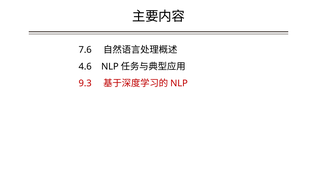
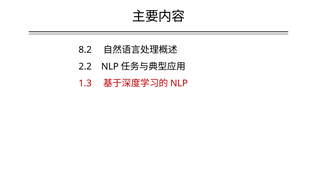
7.6: 7.6 -> 8.2
4.6: 4.6 -> 2.2
9.3: 9.3 -> 1.3
